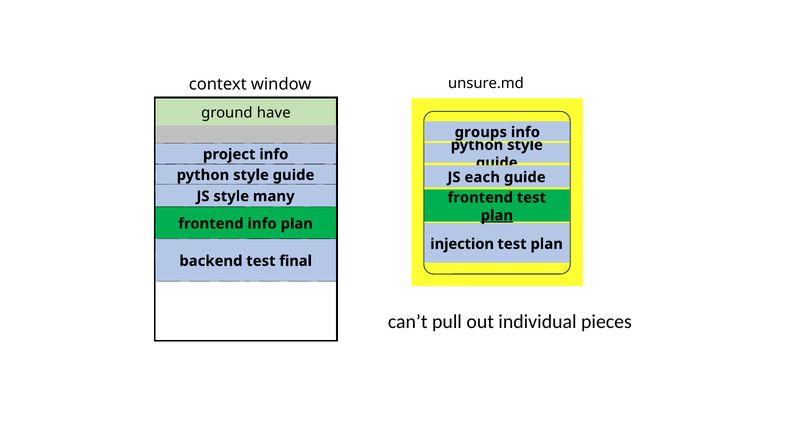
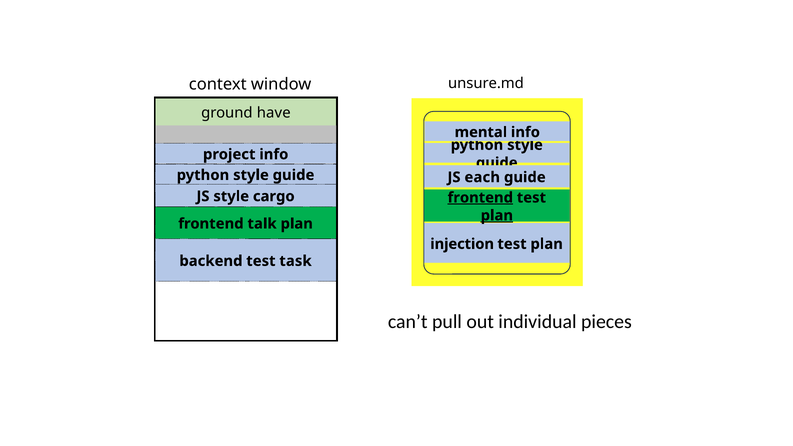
groups: groups -> mental
many: many -> cargo
frontend at (480, 198) underline: none -> present
frontend info: info -> talk
final: final -> task
